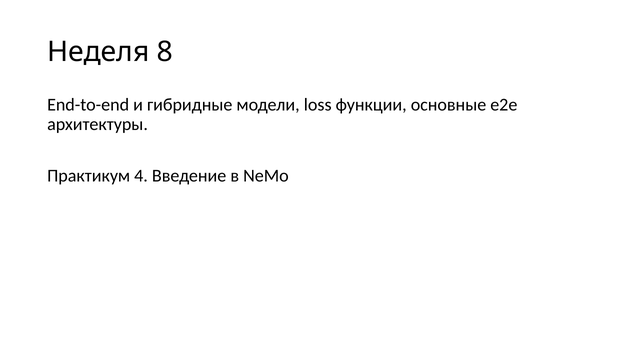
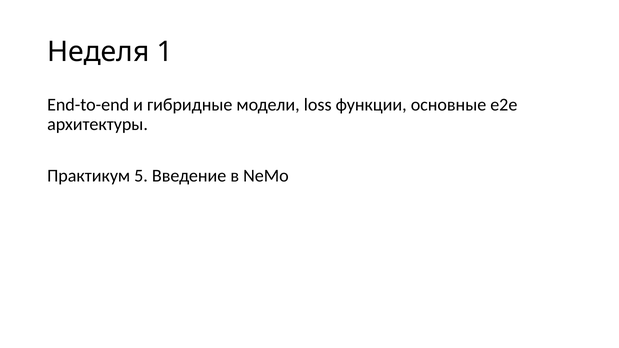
8: 8 -> 1
4: 4 -> 5
